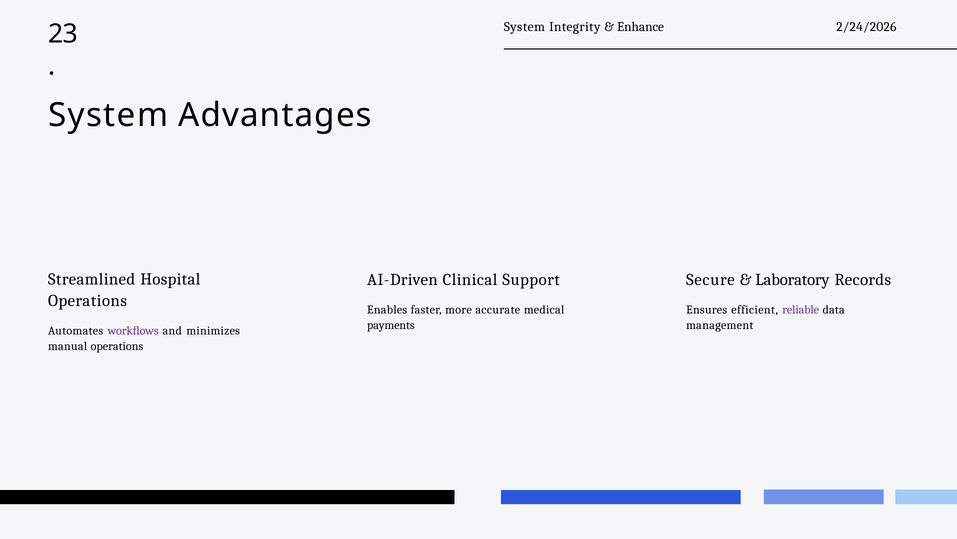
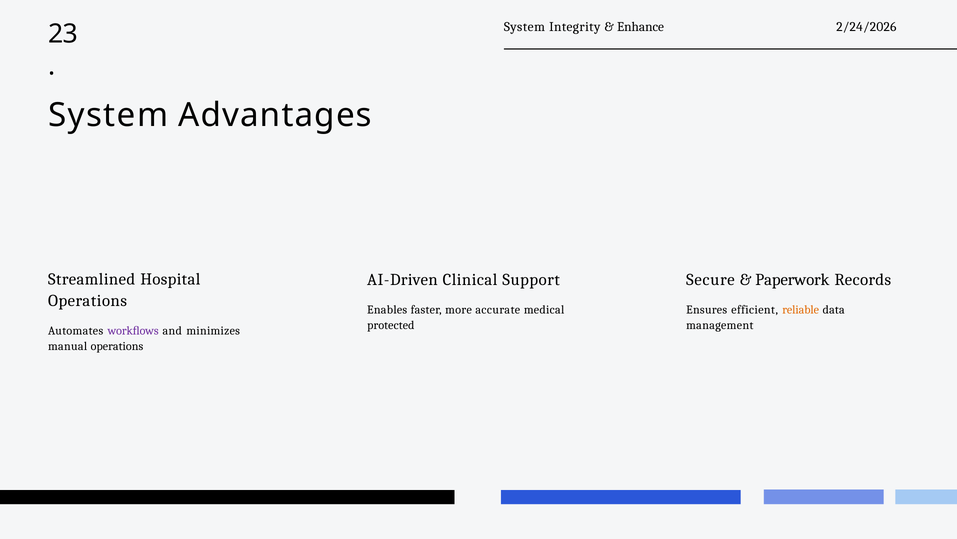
Laboratory: Laboratory -> Paperwork
reliable colour: purple -> orange
payments: payments -> protected
